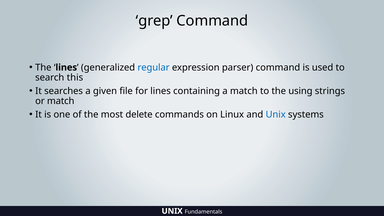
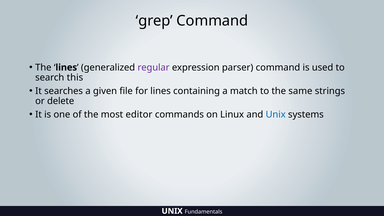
regular colour: blue -> purple
using: using -> same
or match: match -> delete
delete: delete -> editor
